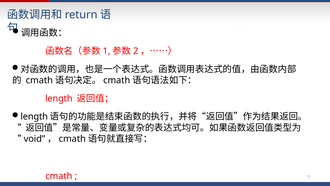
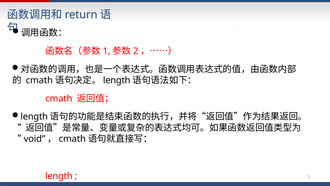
cmath at (117, 80): cmath -> length
length at (59, 98): length -> cmath
cmath at (59, 176): cmath -> length
